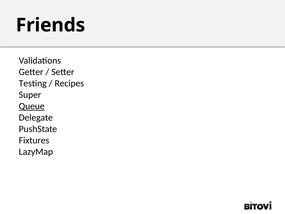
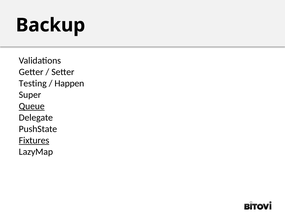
Friends: Friends -> Backup
Recipes: Recipes -> Happen
Fixtures underline: none -> present
